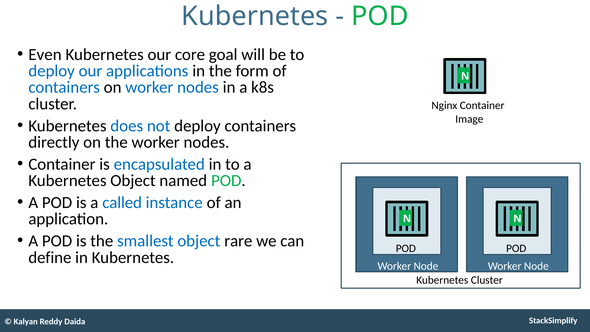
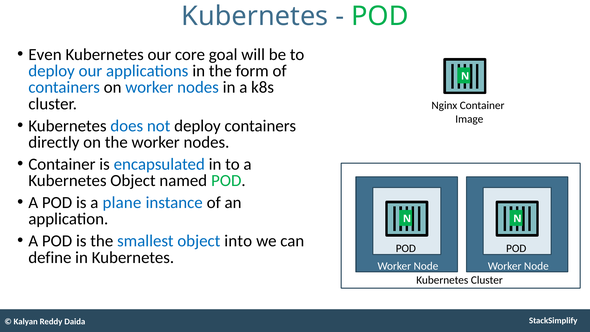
called: called -> plane
rare: rare -> into
